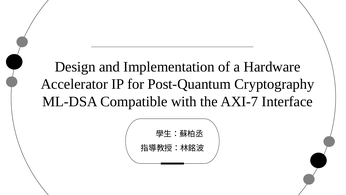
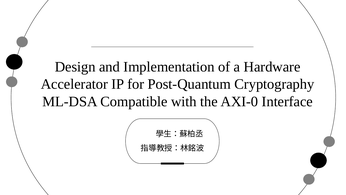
AXI-7: AXI-7 -> AXI-0
